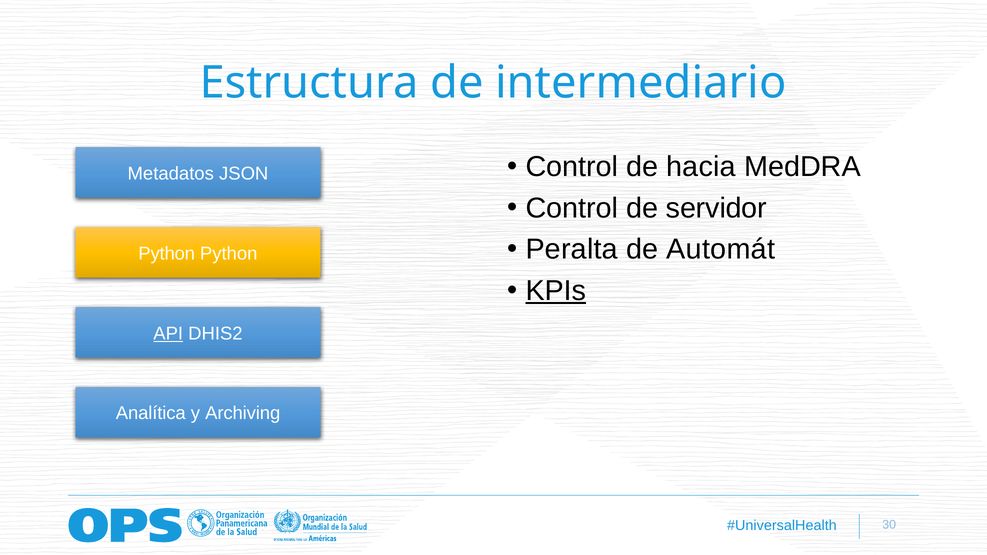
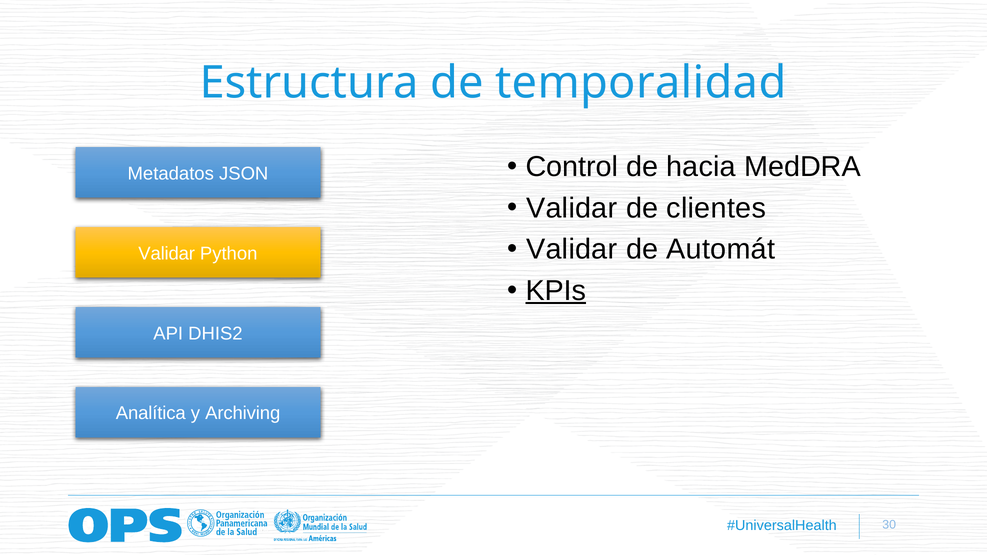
intermediario: intermediario -> temporalidad
Control at (572, 208): Control -> Validar
servidor: servidor -> clientes
Peralta at (572, 249): Peralta -> Validar
Python at (167, 254): Python -> Validar
API underline: present -> none
